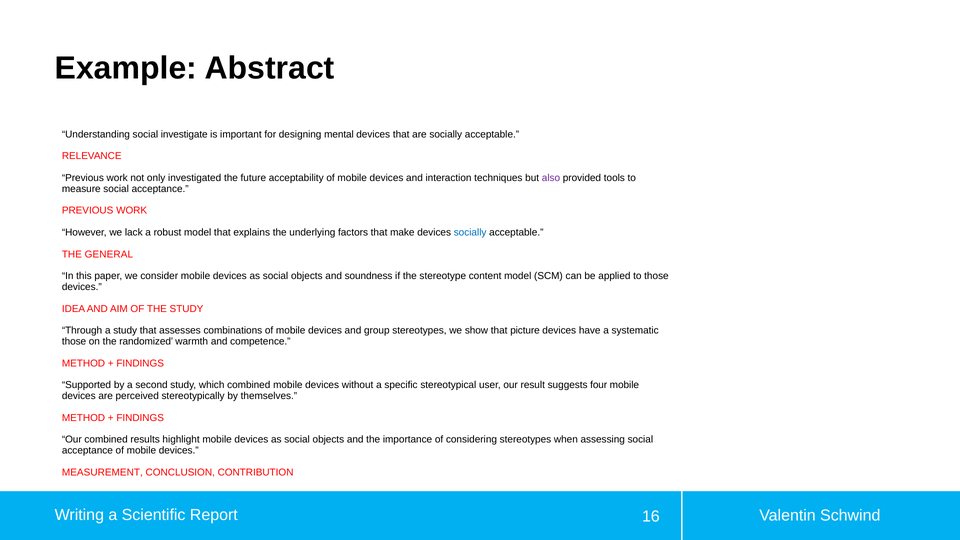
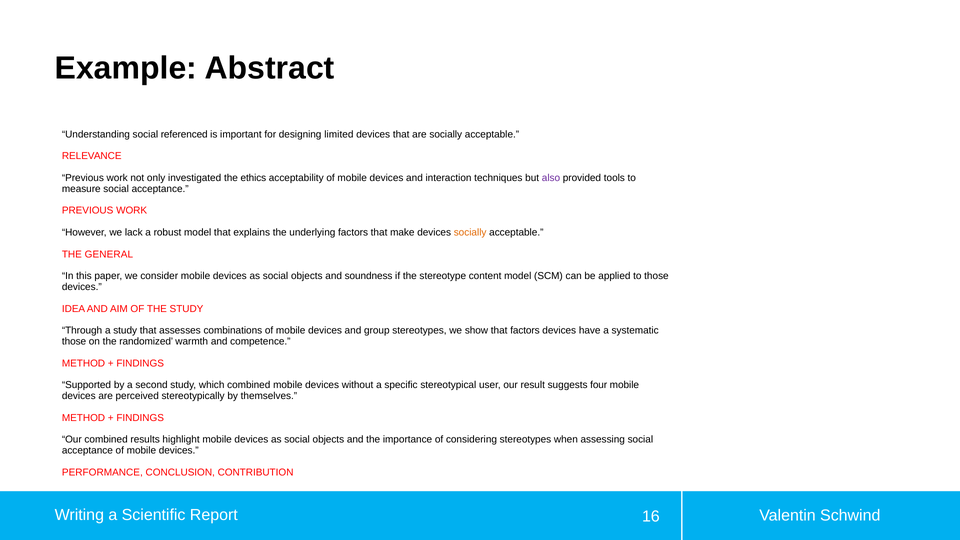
investigate: investigate -> referenced
mental: mental -> limited
future: future -> ethics
socially at (470, 232) colour: blue -> orange
that picture: picture -> factors
MEASUREMENT: MEASUREMENT -> PERFORMANCE
